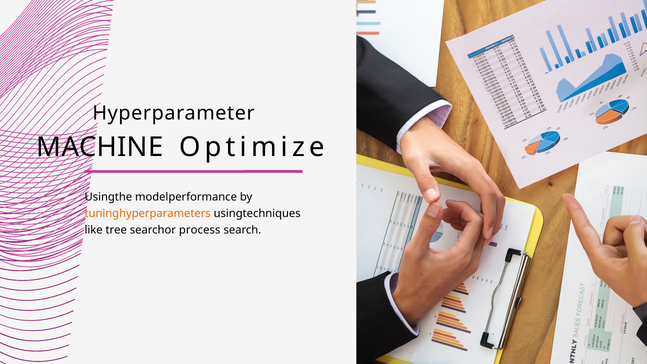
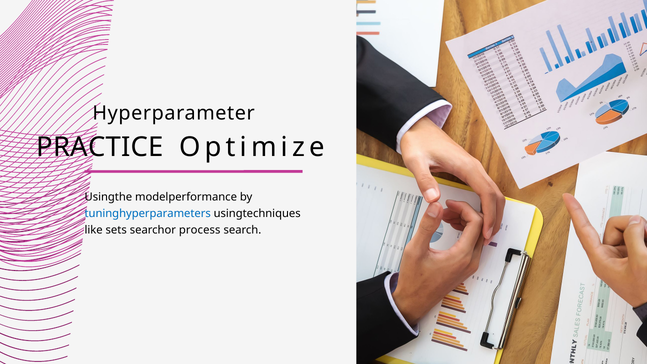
MACHINE: MACHINE -> PRACTICE
tuninghyperparameters colour: orange -> blue
tree: tree -> sets
